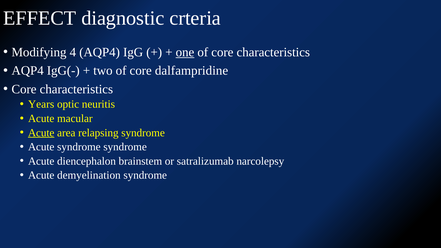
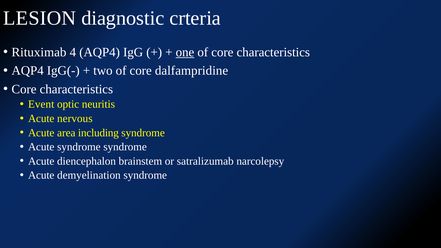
EFFECT: EFFECT -> LESION
Modifying: Modifying -> Rituximab
Years: Years -> Event
macular: macular -> nervous
Acute at (41, 133) underline: present -> none
relapsing: relapsing -> including
